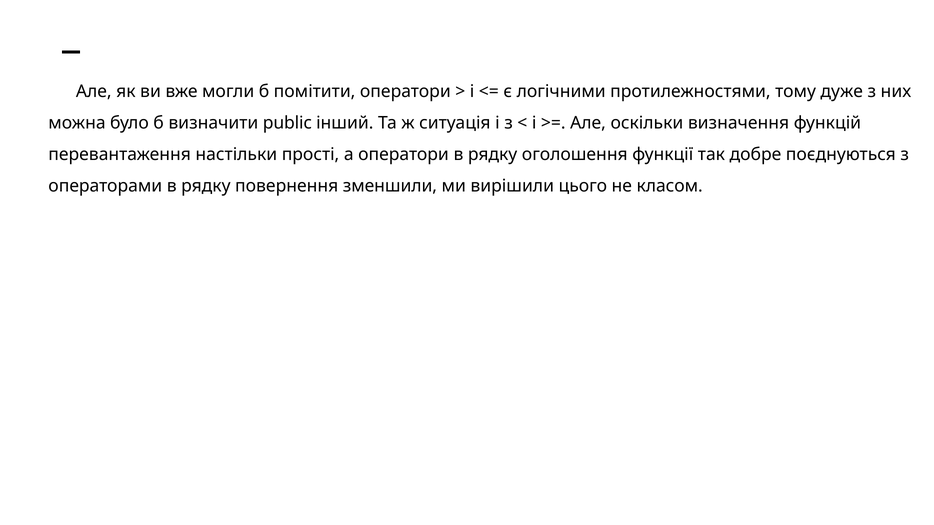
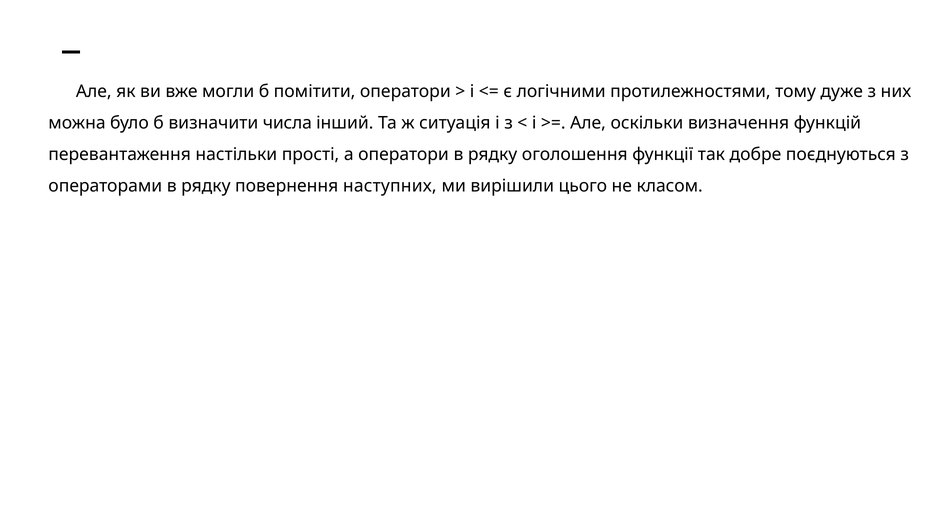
public: public -> числа
зменшили: зменшили -> наступних
